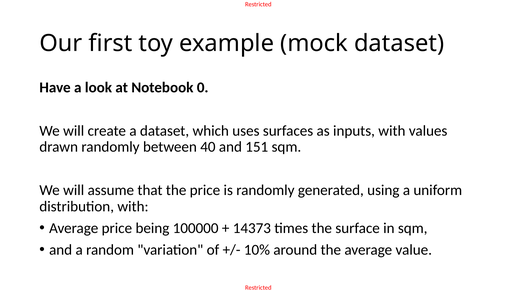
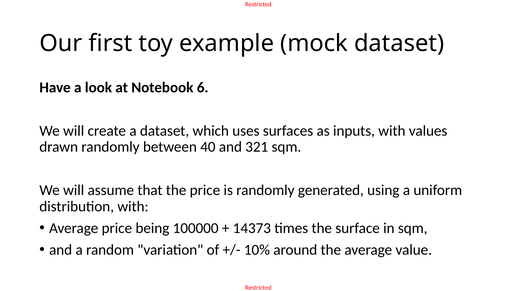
0: 0 -> 6
151: 151 -> 321
